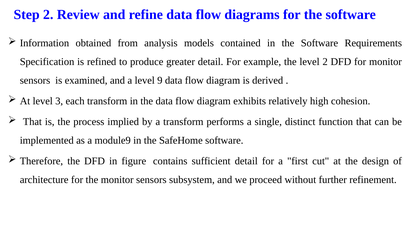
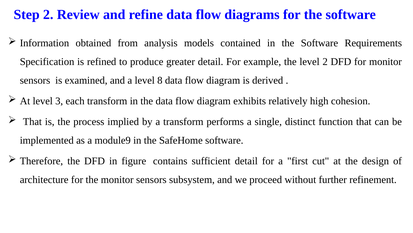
9: 9 -> 8
